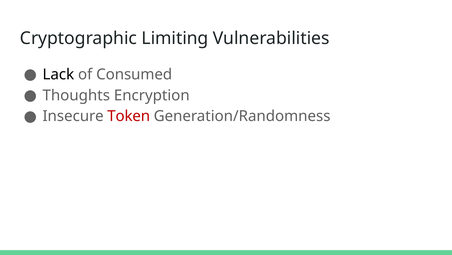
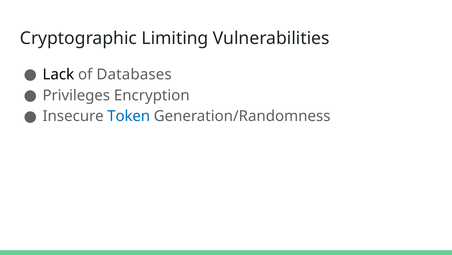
Consumed: Consumed -> Databases
Thoughts: Thoughts -> Privileges
Token colour: red -> blue
